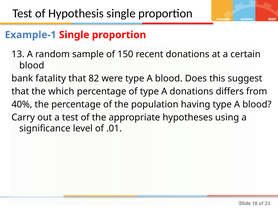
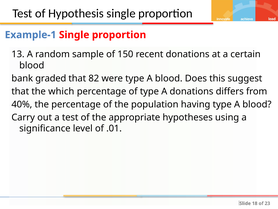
fatality: fatality -> graded
